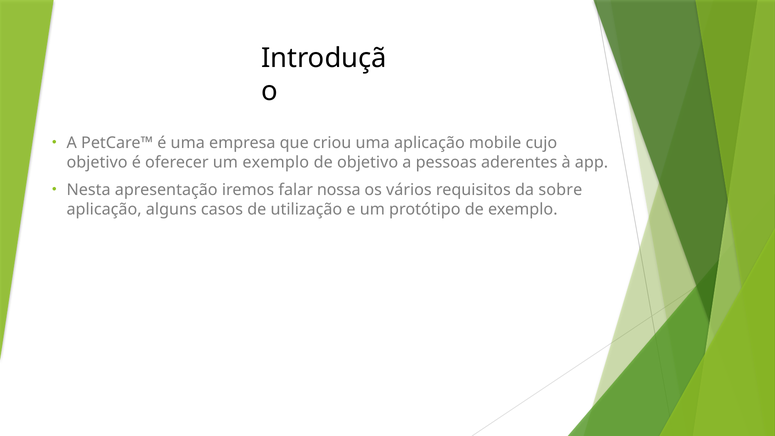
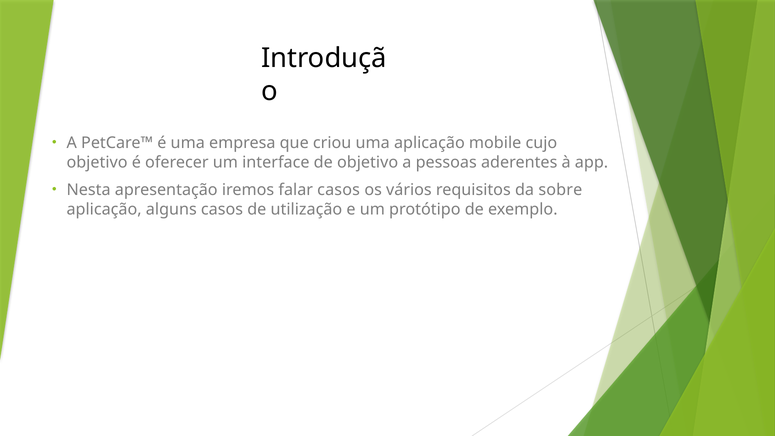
um exemplo: exemplo -> interface
falar nossa: nossa -> casos
